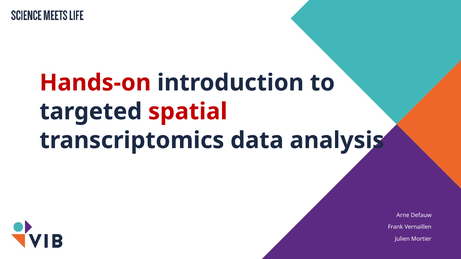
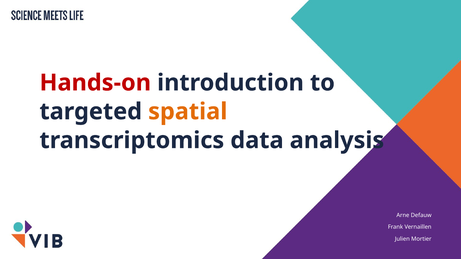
spatial colour: red -> orange
